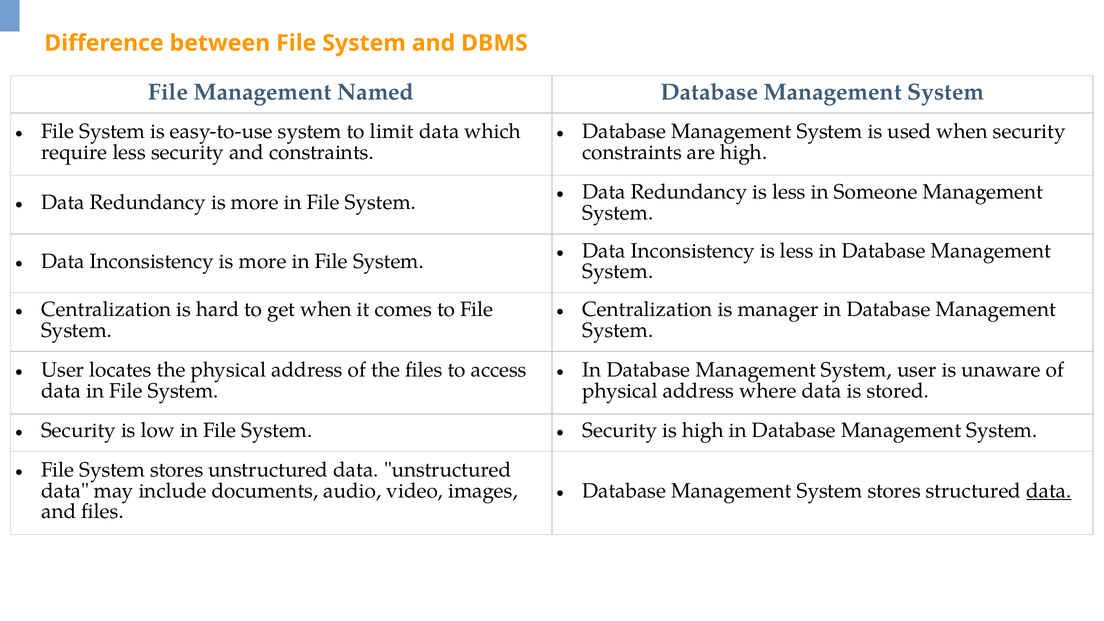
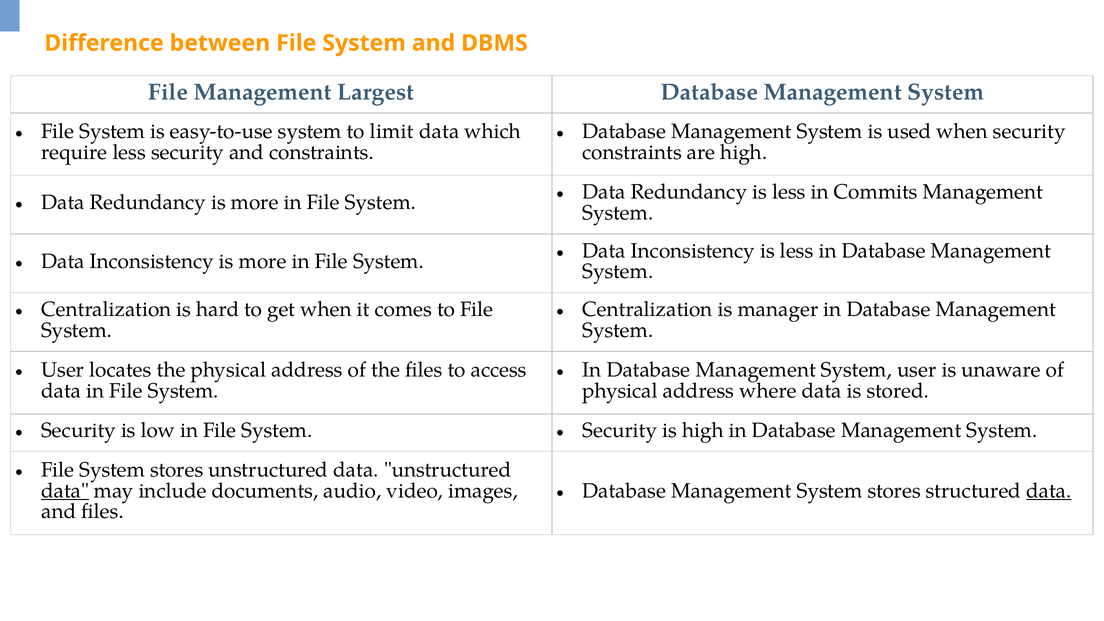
Named: Named -> Largest
Someone: Someone -> Commits
data at (65, 491) underline: none -> present
